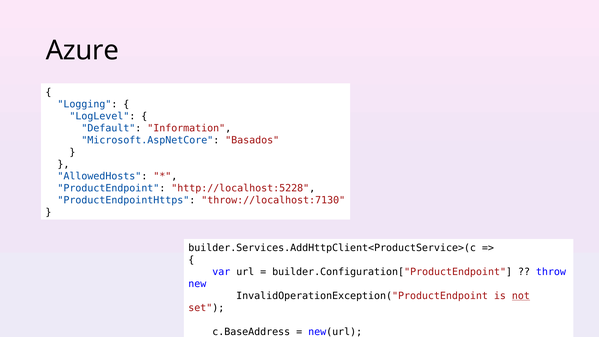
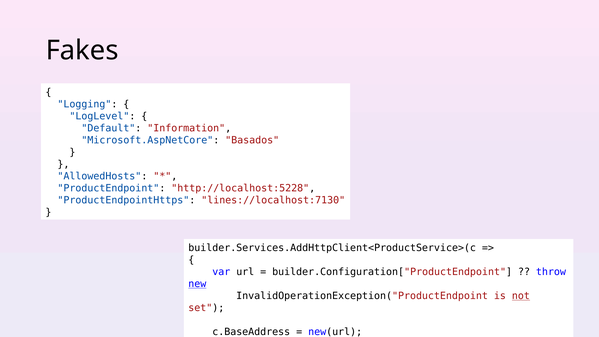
Azure: Azure -> Fakes
throw://localhost:7130: throw://localhost:7130 -> lines://localhost:7130
new underline: none -> present
